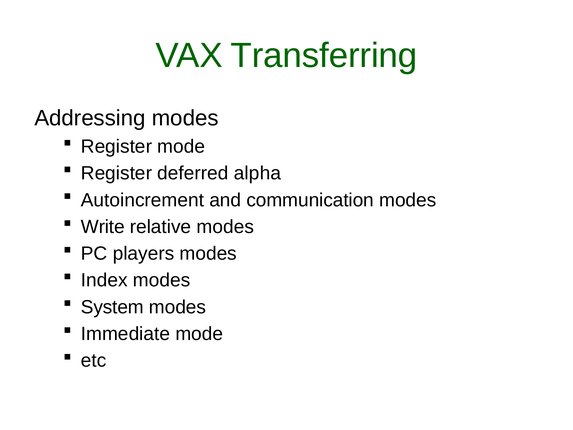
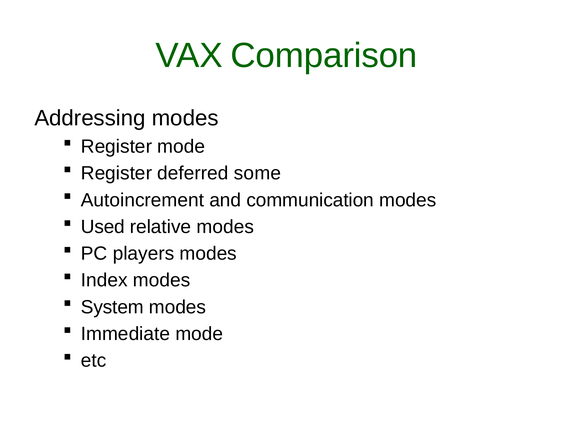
Transferring: Transferring -> Comparison
alpha: alpha -> some
Write: Write -> Used
